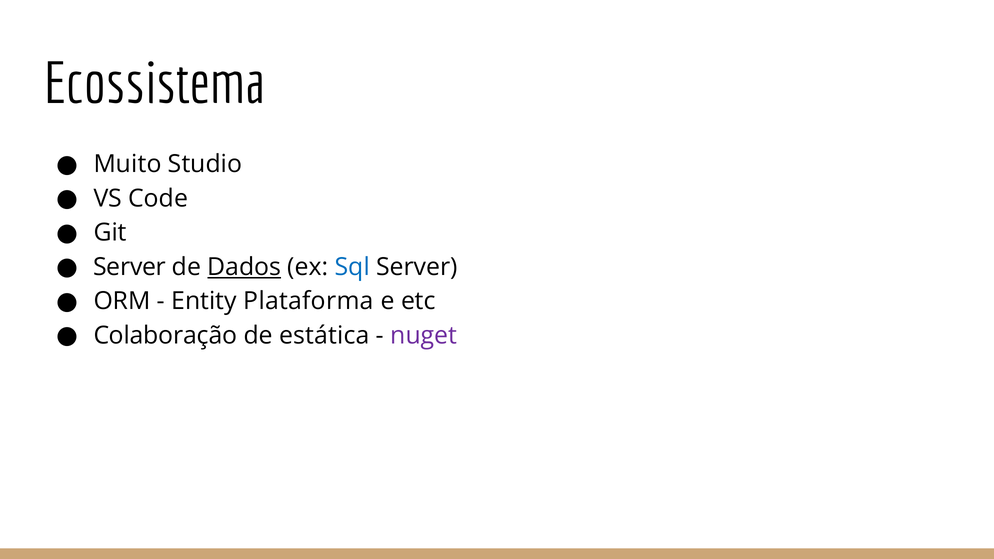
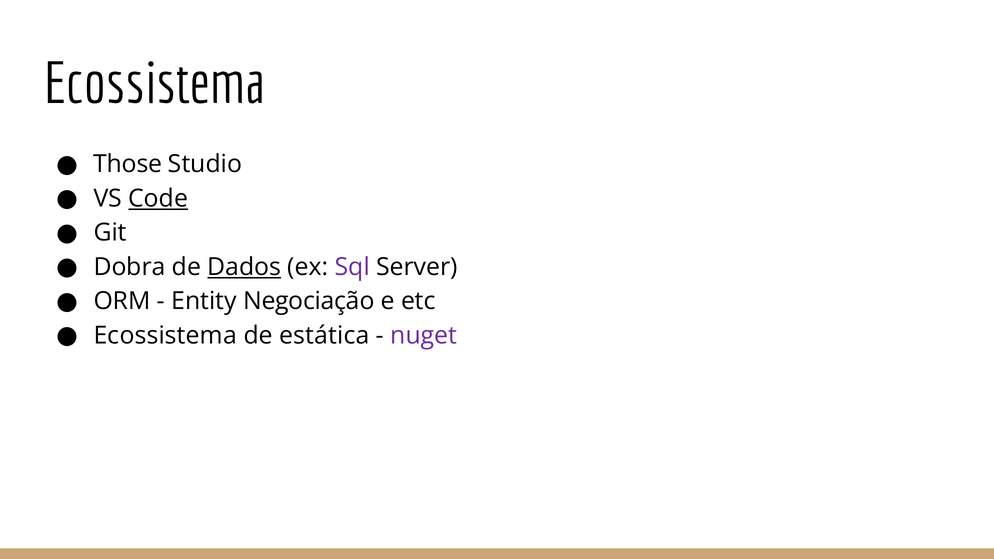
Muito: Muito -> Those
Code underline: none -> present
Server at (130, 267): Server -> Dobra
Sql colour: blue -> purple
Plataforma: Plataforma -> Negociação
Colaboração at (165, 336): Colaboração -> Ecossistema
